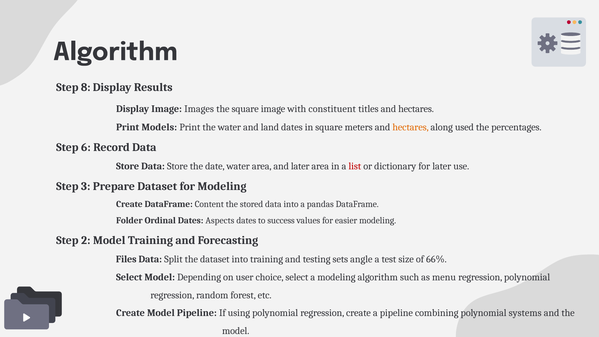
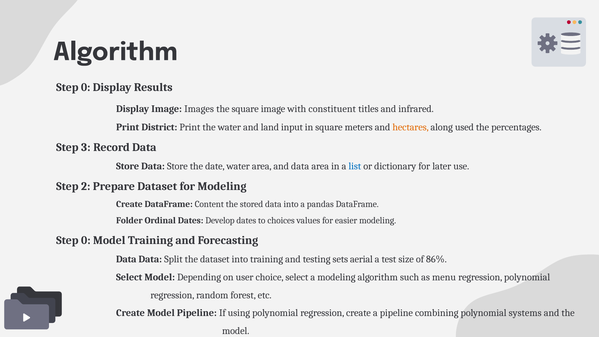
8 at (86, 87): 8 -> 0
titles and hectares: hectares -> infrared
Models: Models -> District
land dates: dates -> input
6: 6 -> 3
and later: later -> data
list colour: red -> blue
3: 3 -> 2
Aspects: Aspects -> Develop
success: success -> choices
2 at (86, 240): 2 -> 0
Files at (126, 259): Files -> Data
angle: angle -> aerial
66%: 66% -> 86%
